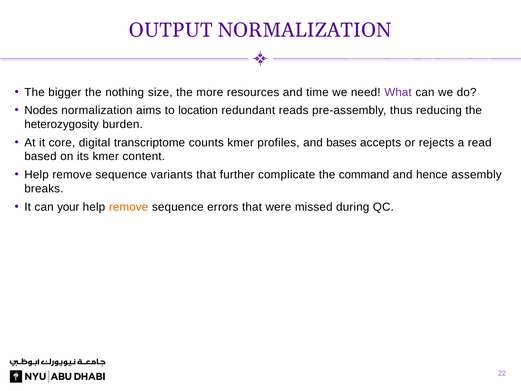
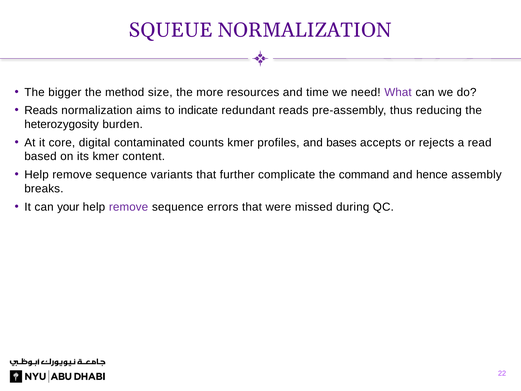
OUTPUT: OUTPUT -> SQUEUE
nothing: nothing -> method
Nodes at (41, 110): Nodes -> Reads
location: location -> indicate
transcriptome: transcriptome -> contaminated
remove at (129, 207) colour: orange -> purple
